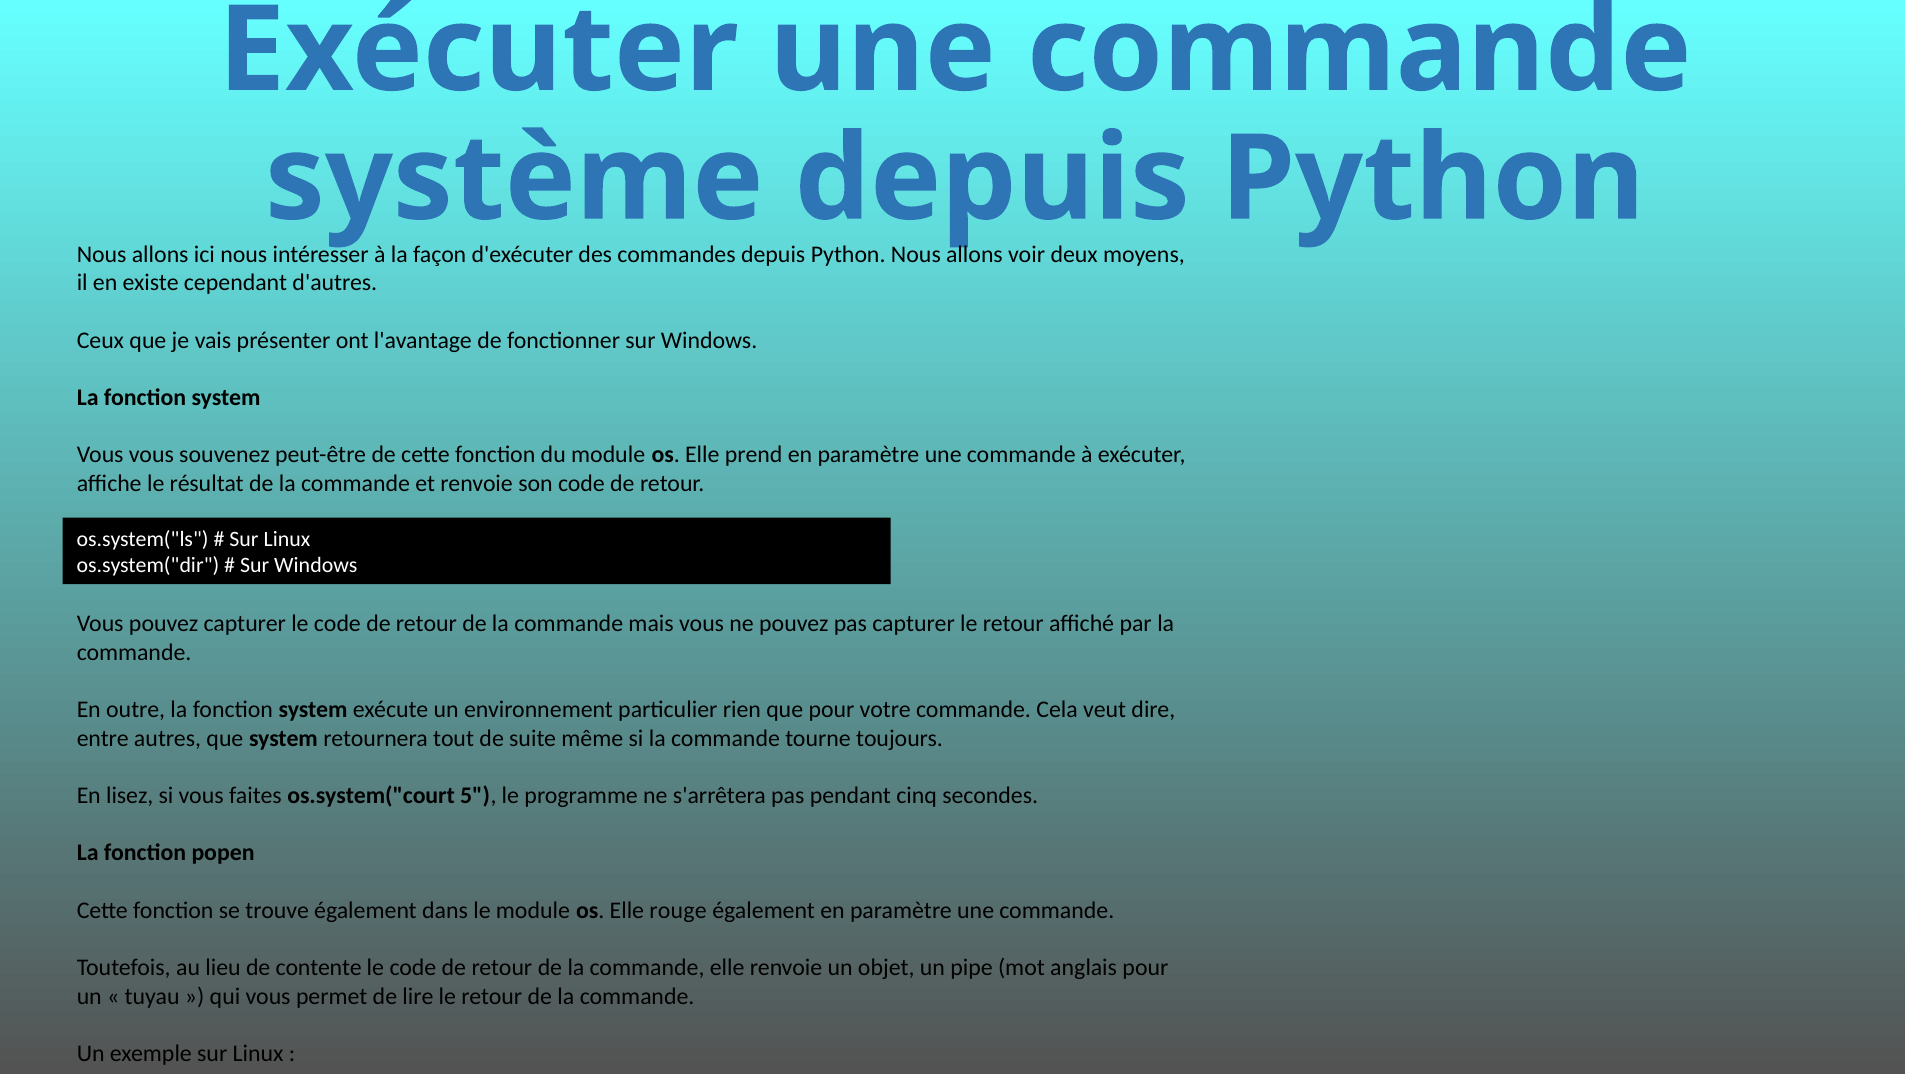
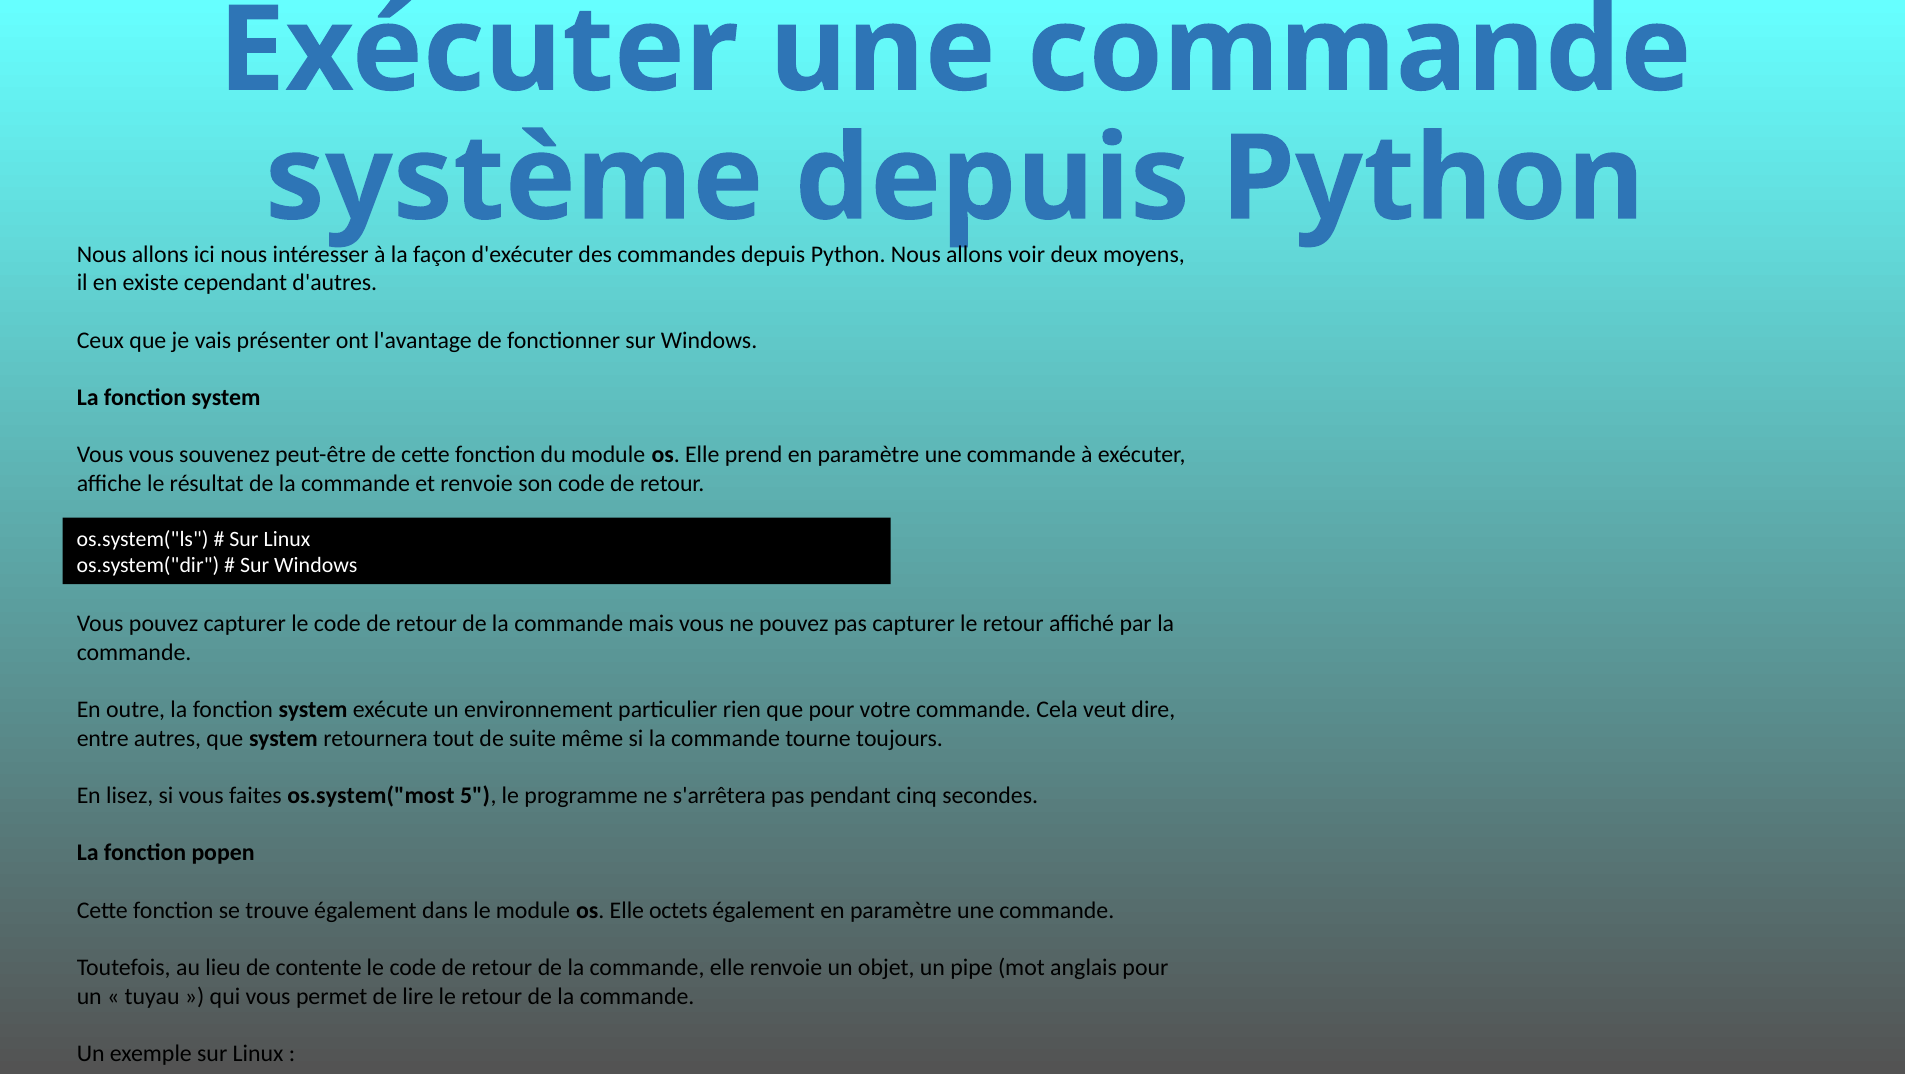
os.system("court: os.system("court -> os.system("most
rouge: rouge -> octets
